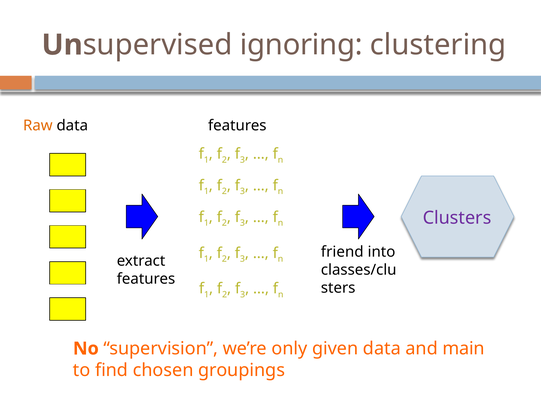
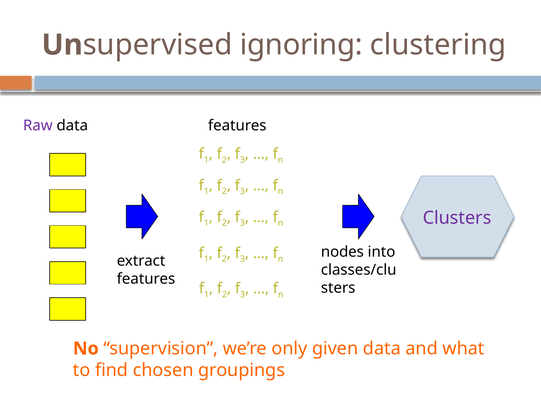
Raw colour: orange -> purple
friend: friend -> nodes
main: main -> what
